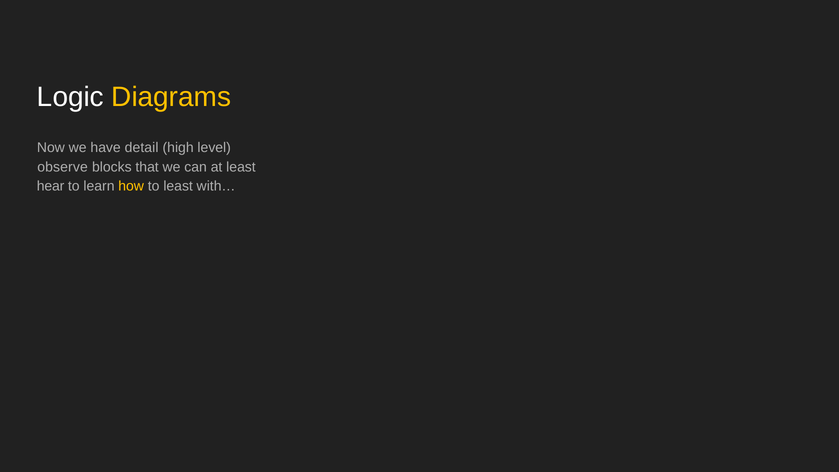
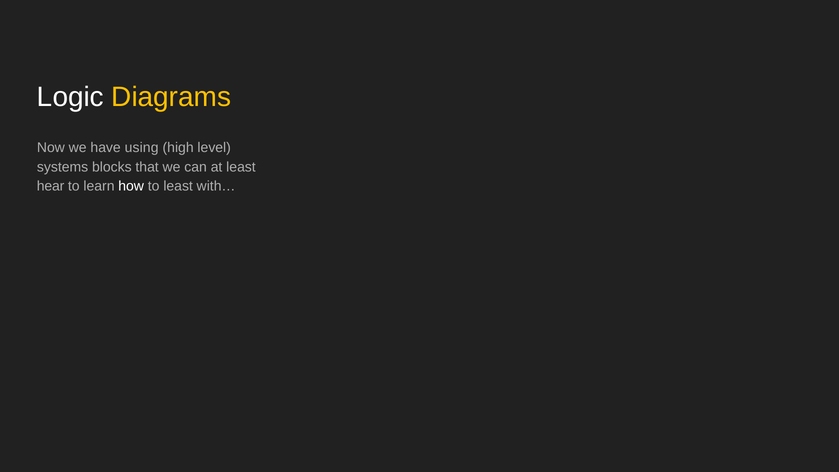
detail: detail -> using
observe: observe -> systems
how colour: yellow -> white
